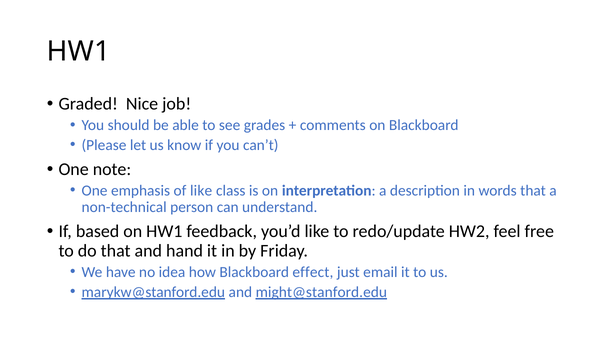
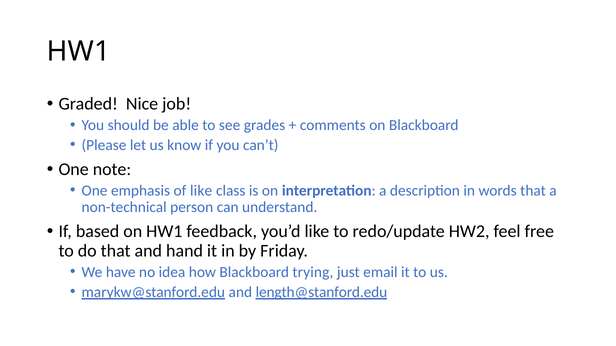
effect: effect -> trying
might@stanford.edu: might@stanford.edu -> length@stanford.edu
